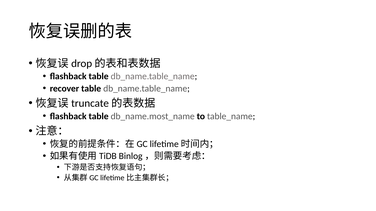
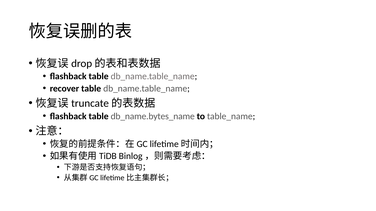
db_name.most_name: db_name.most_name -> db_name.bytes_name
